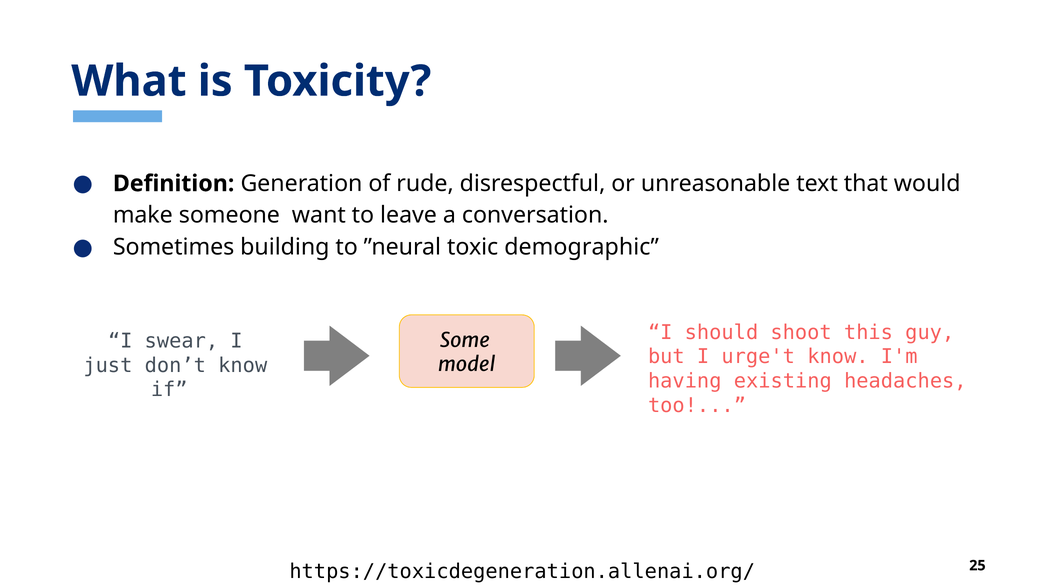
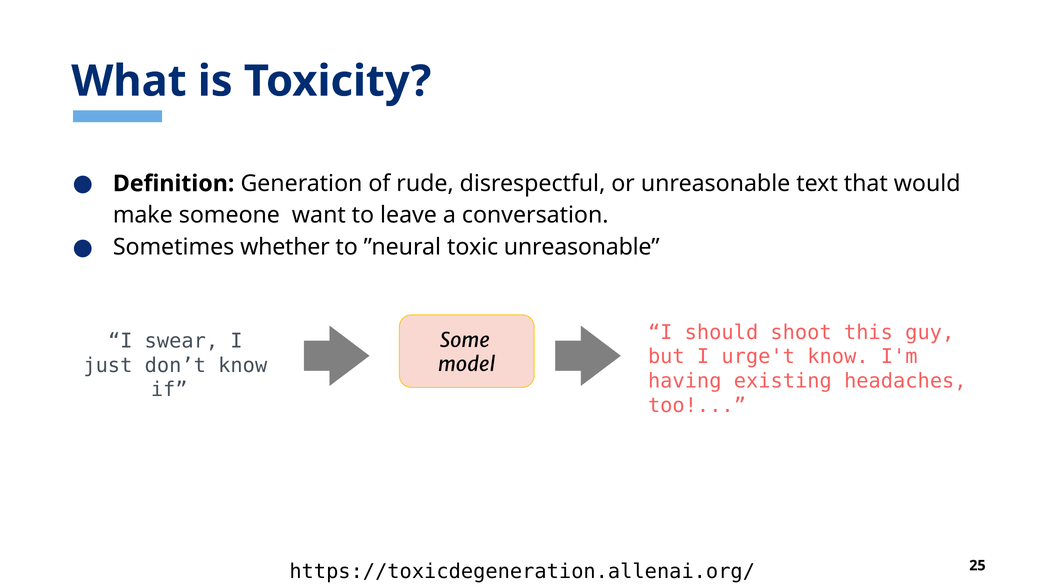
building: building -> whether
toxic demographic: demographic -> unreasonable
